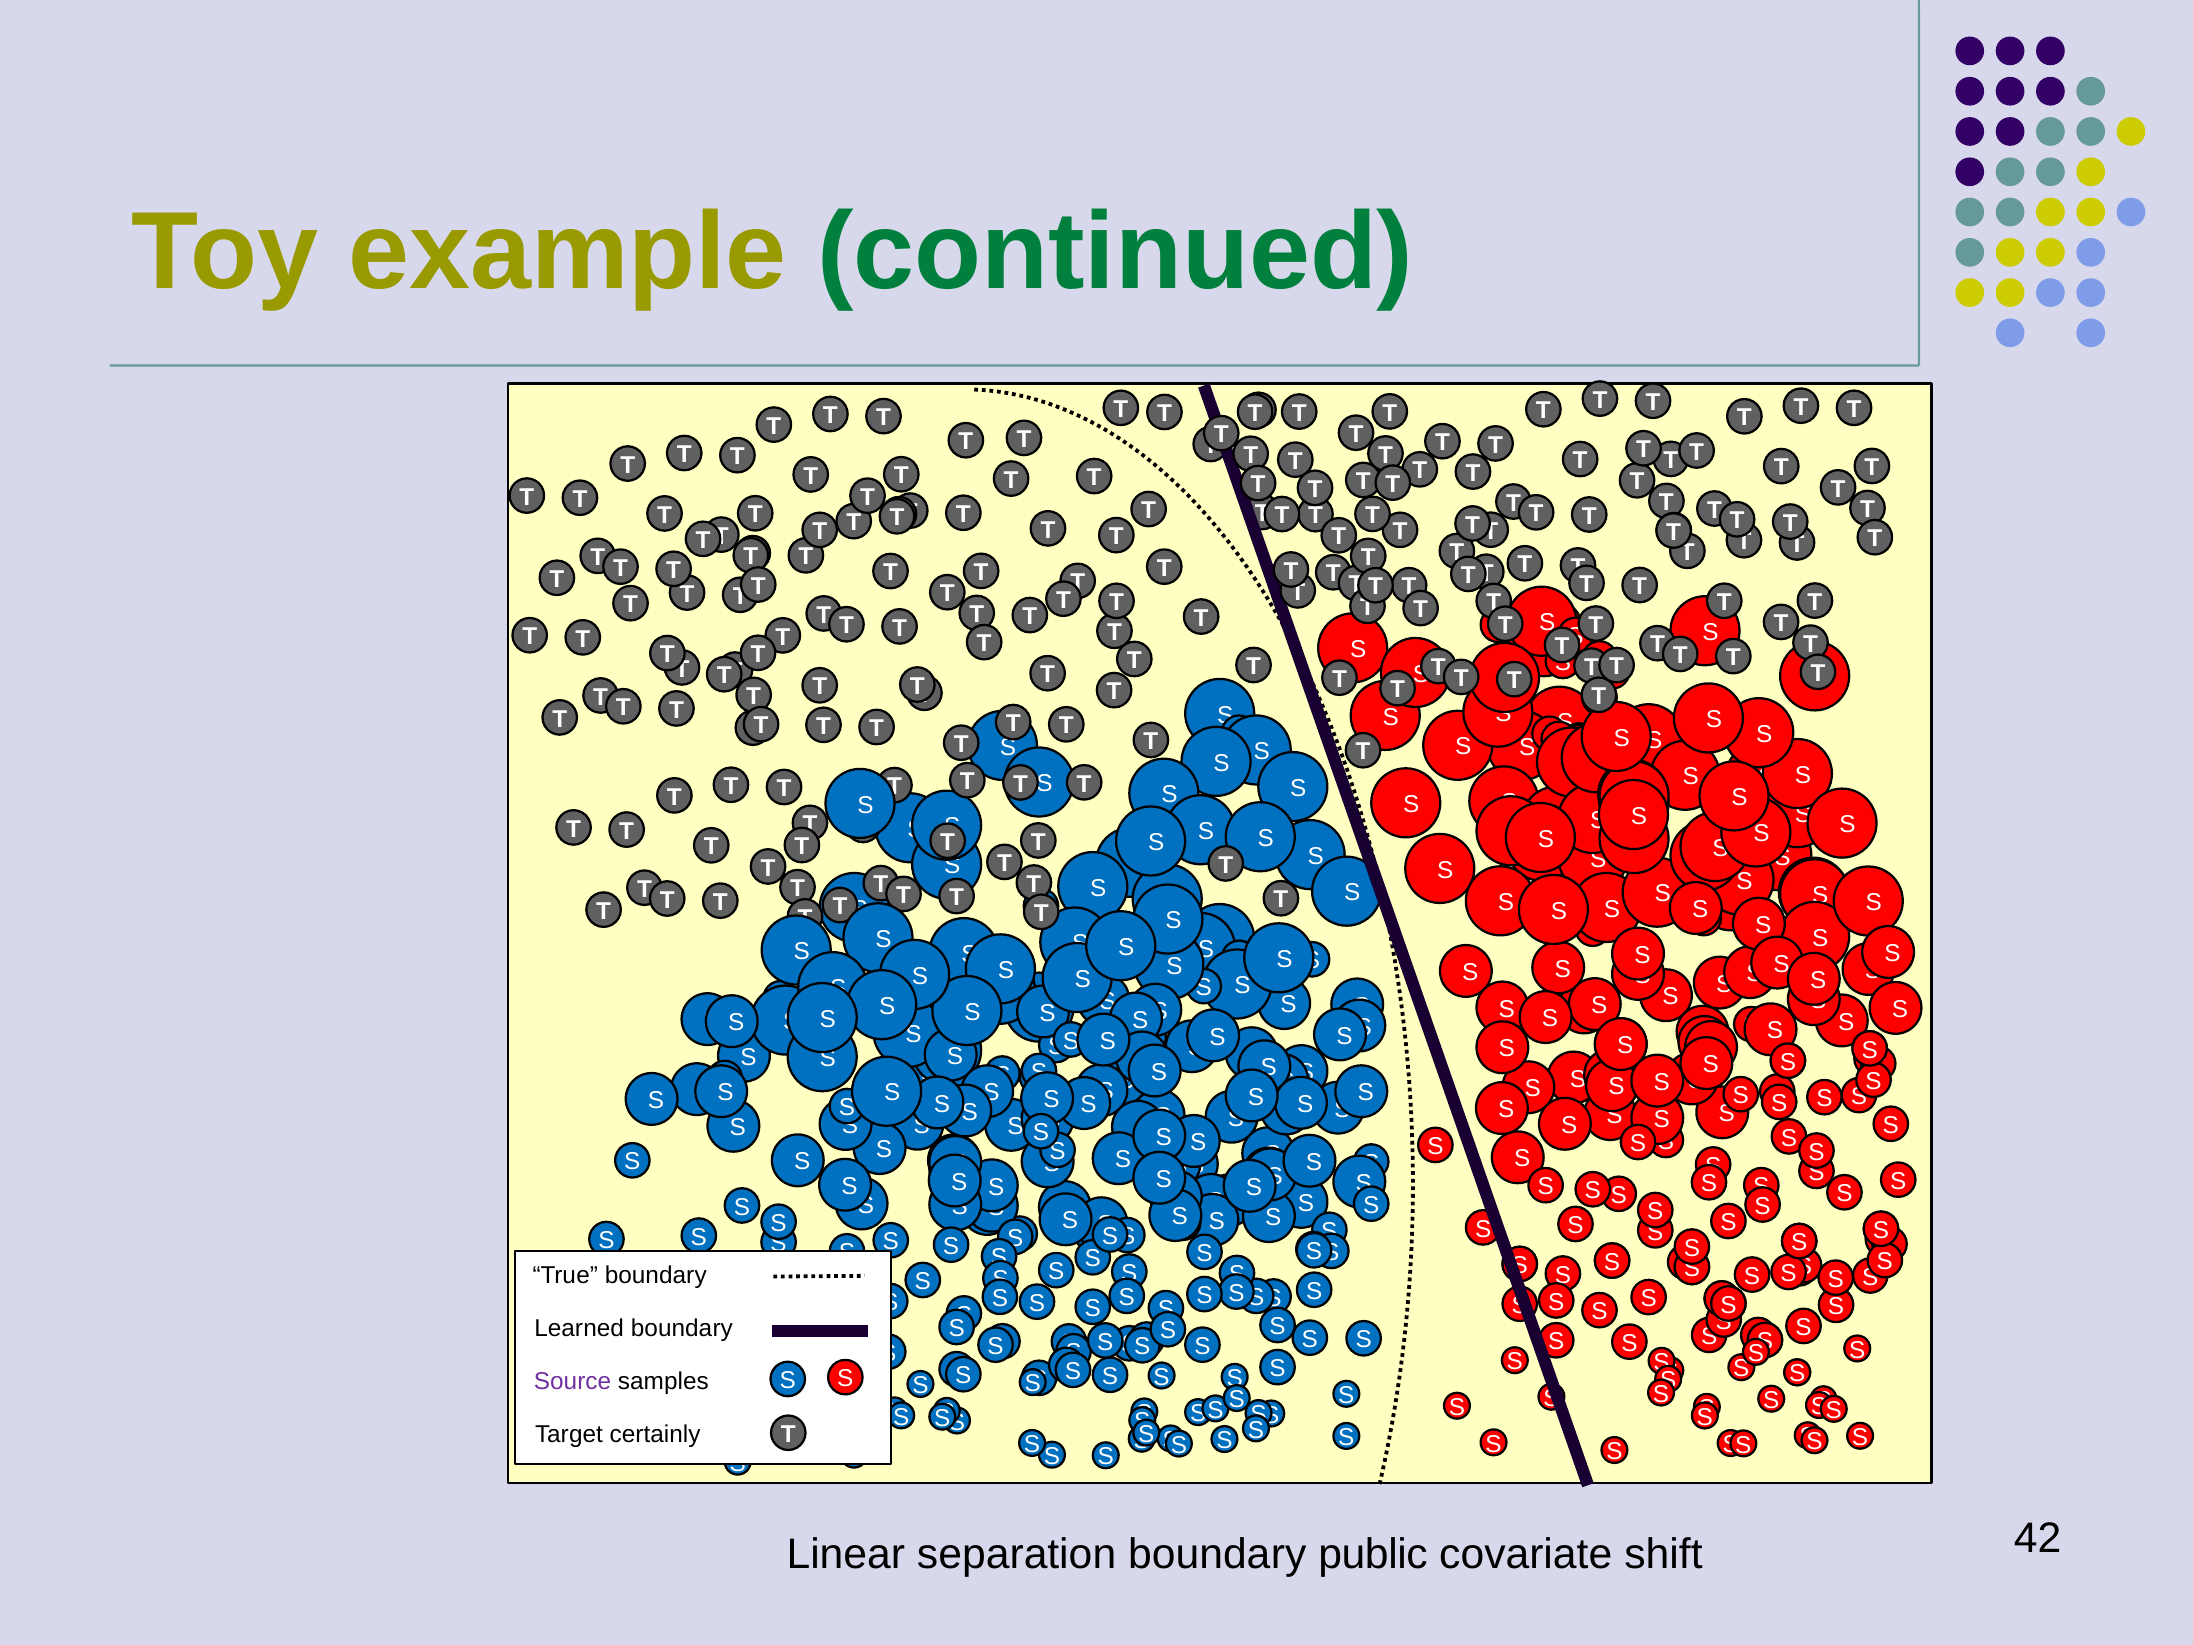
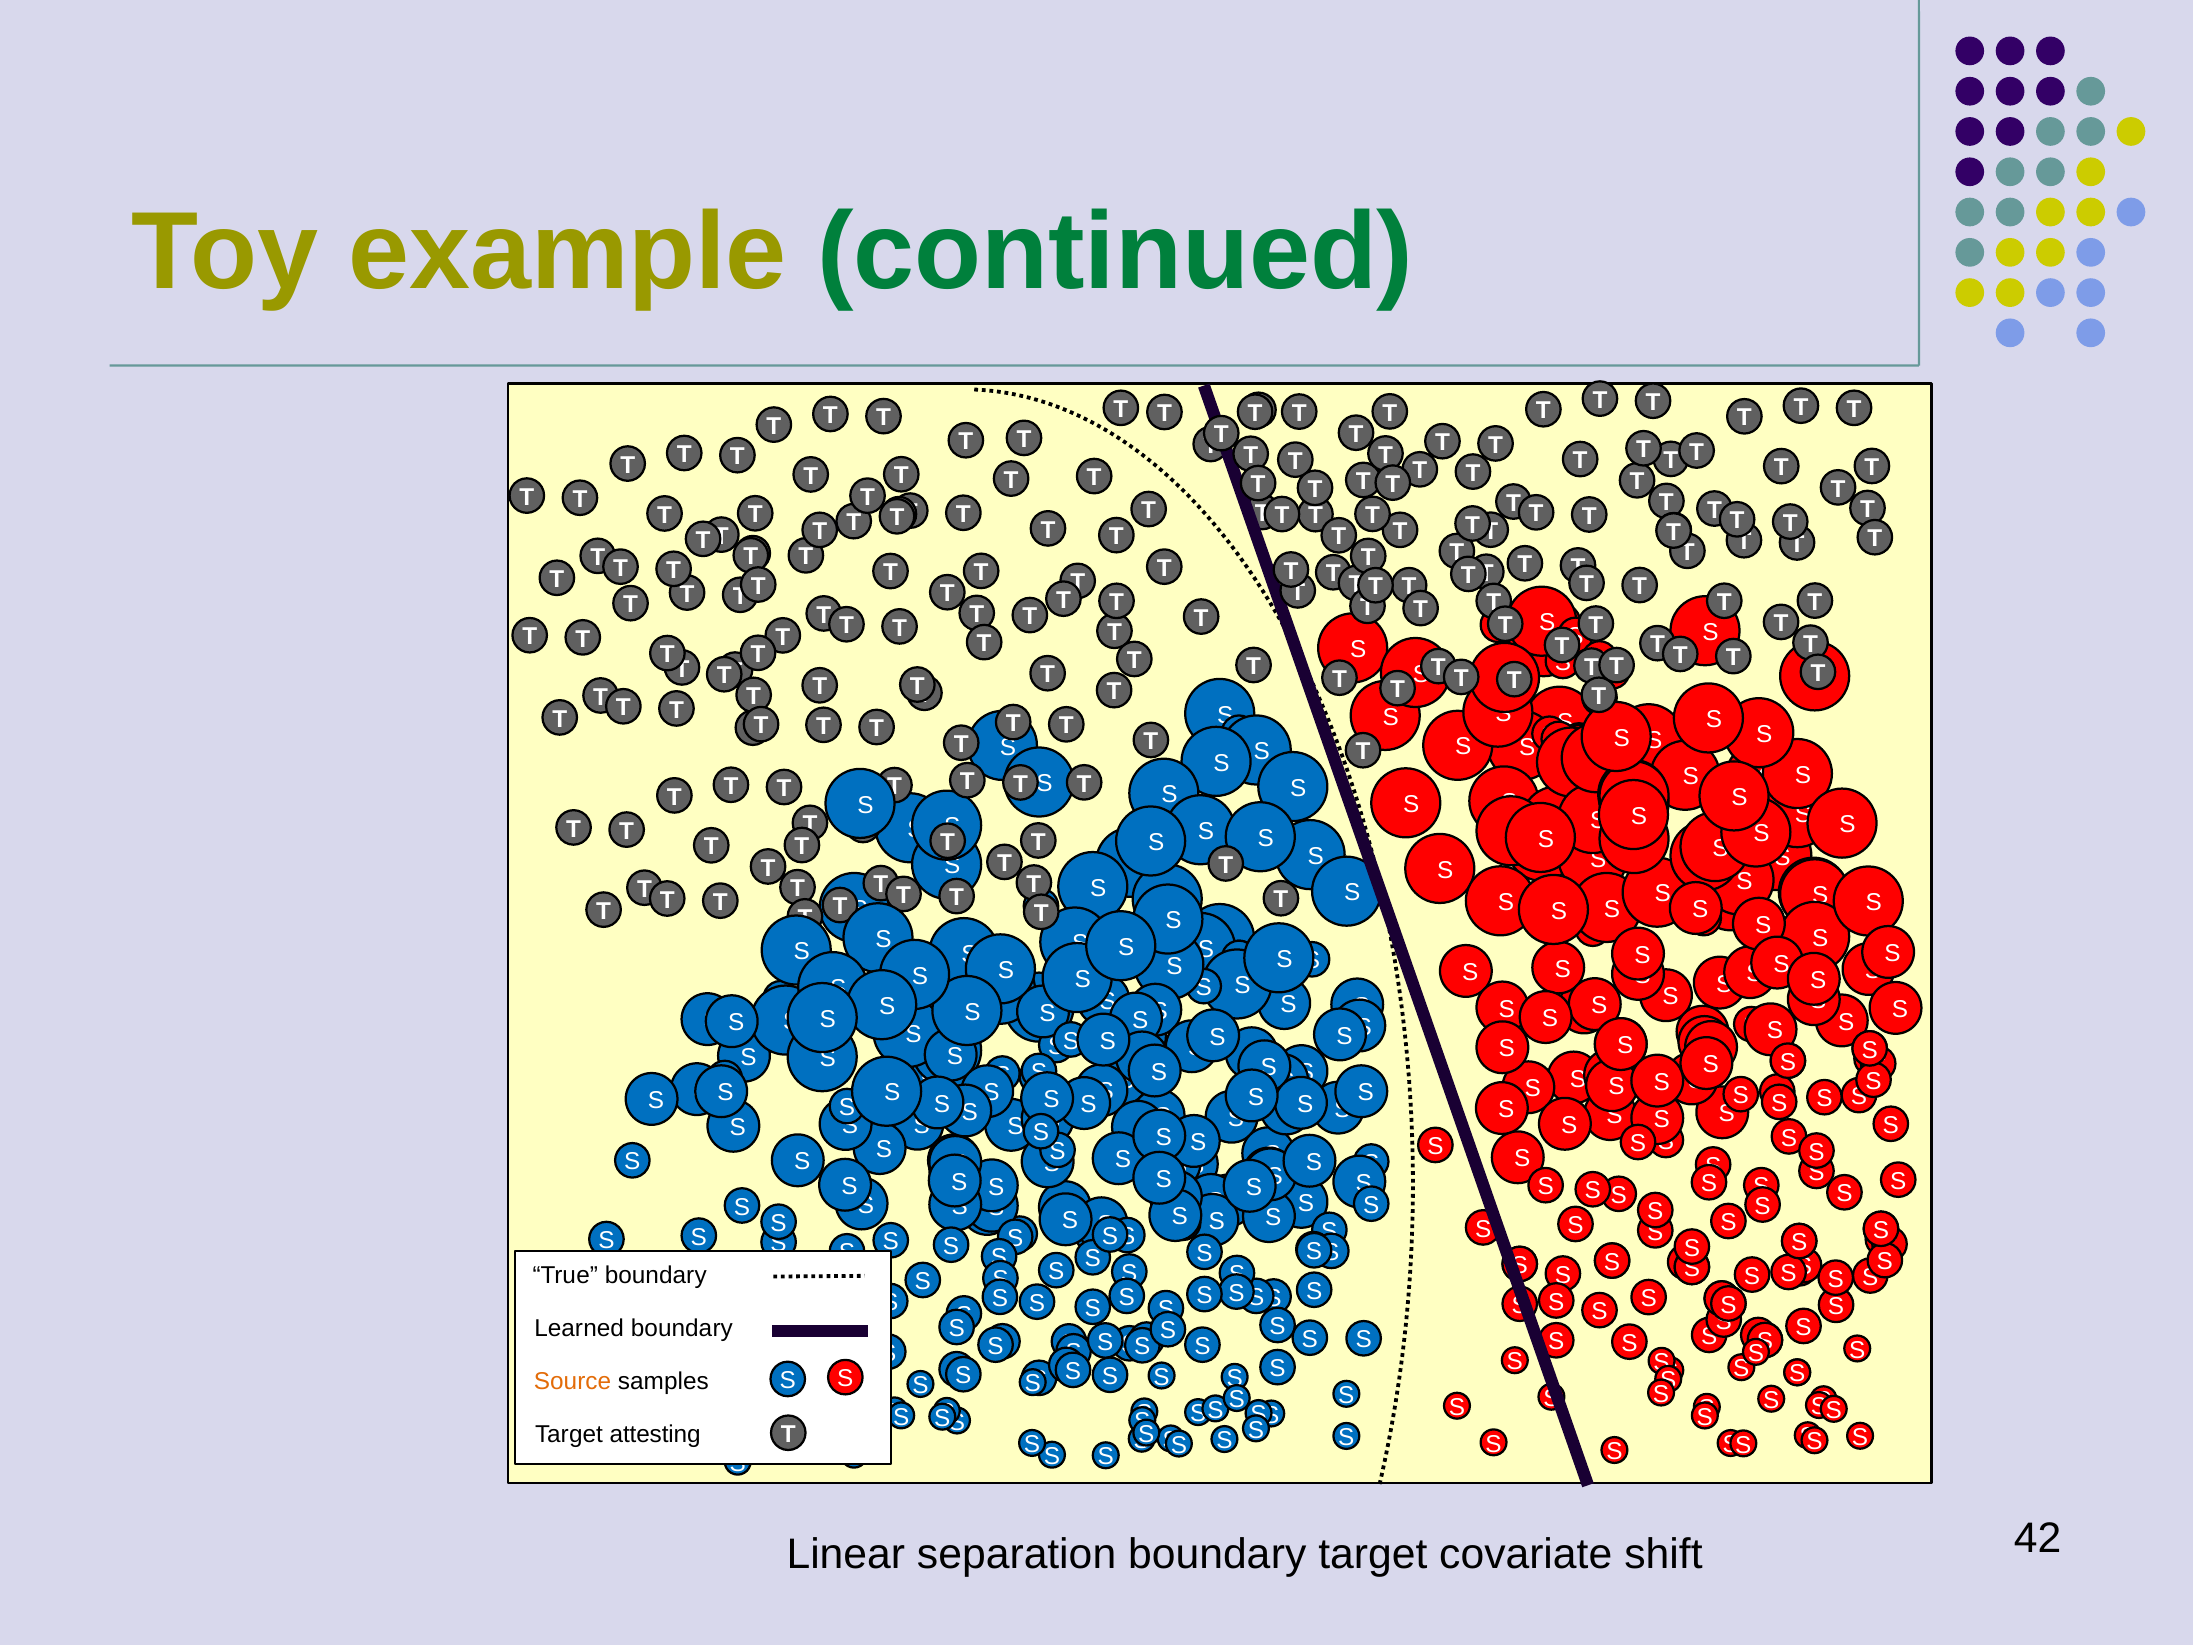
Source colour: purple -> orange
certainly: certainly -> attesting
boundary public: public -> target
